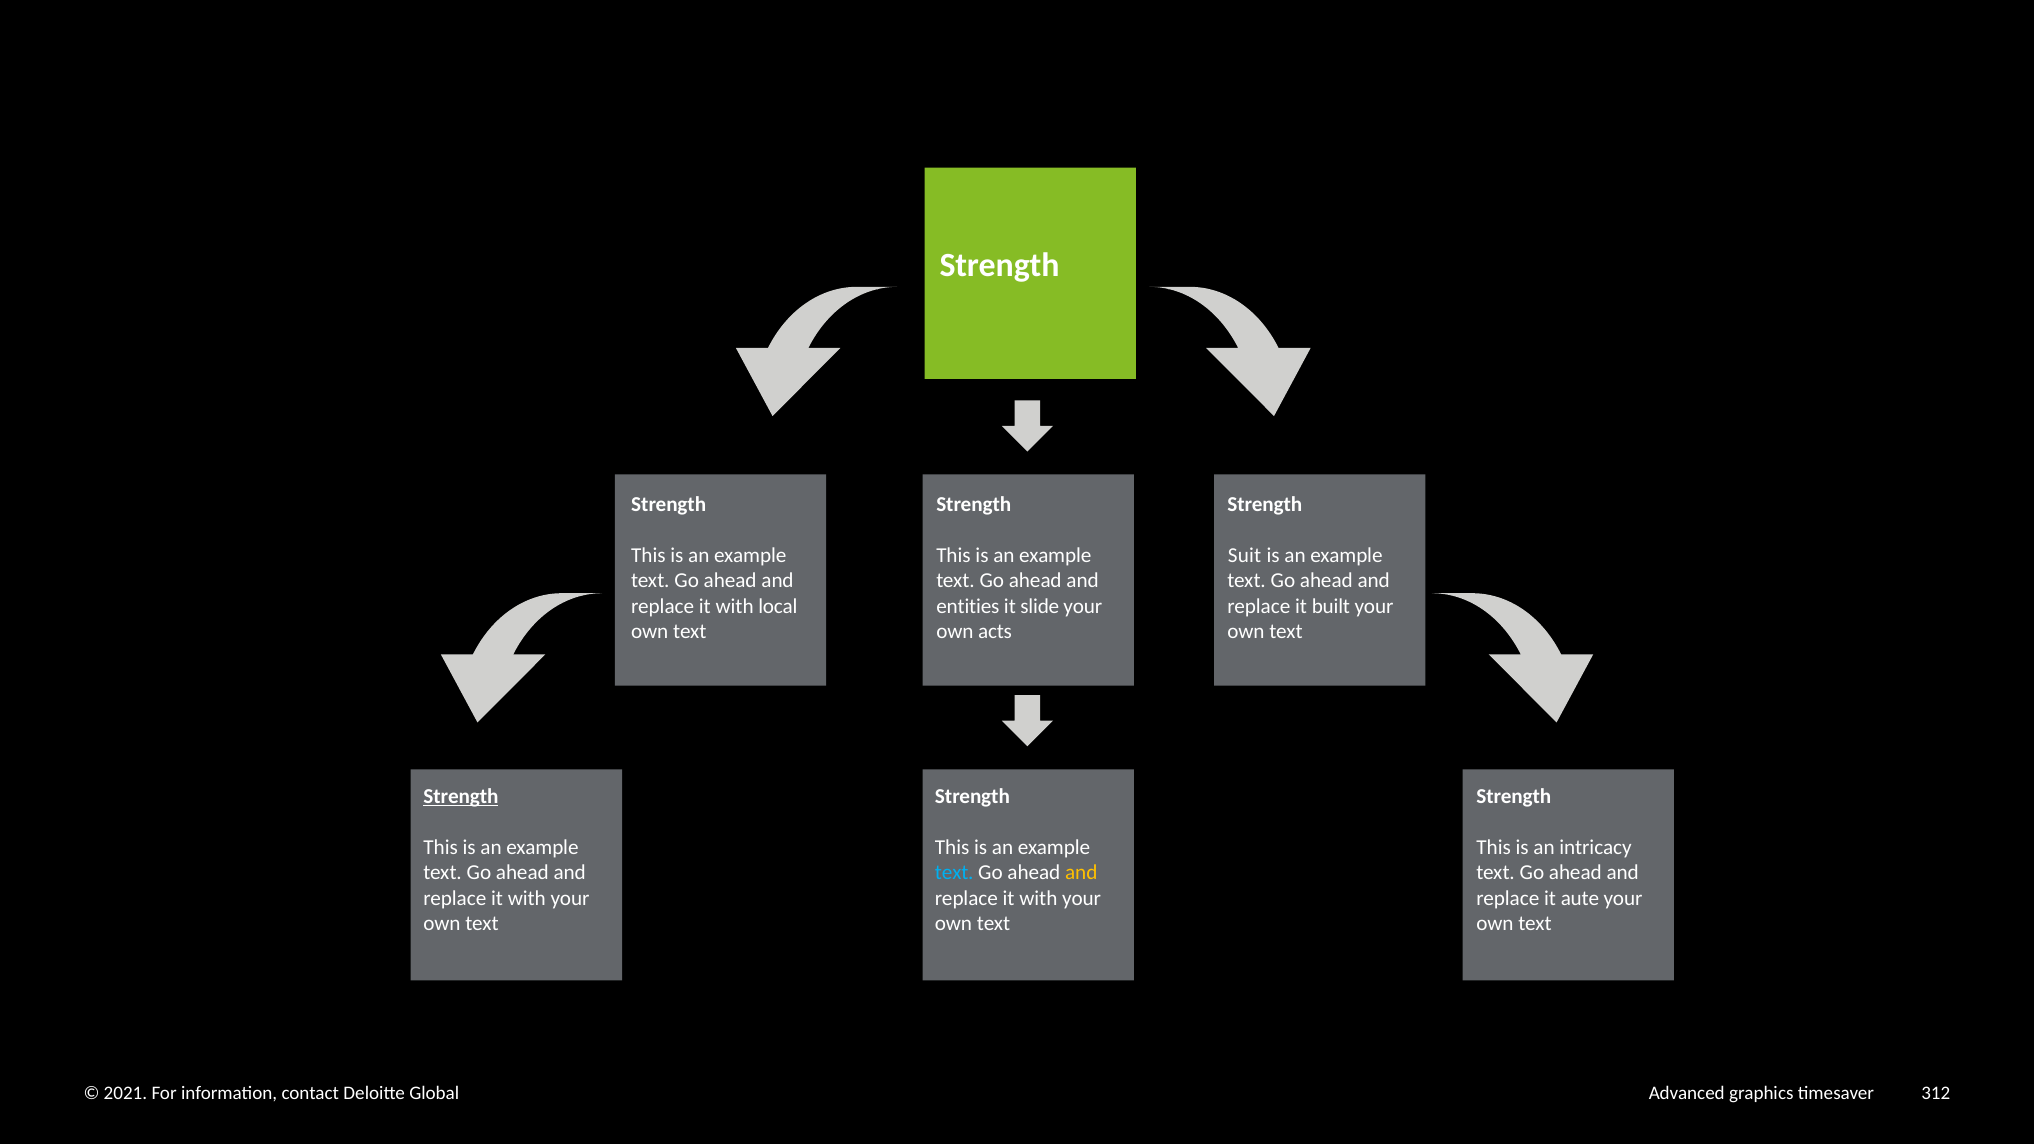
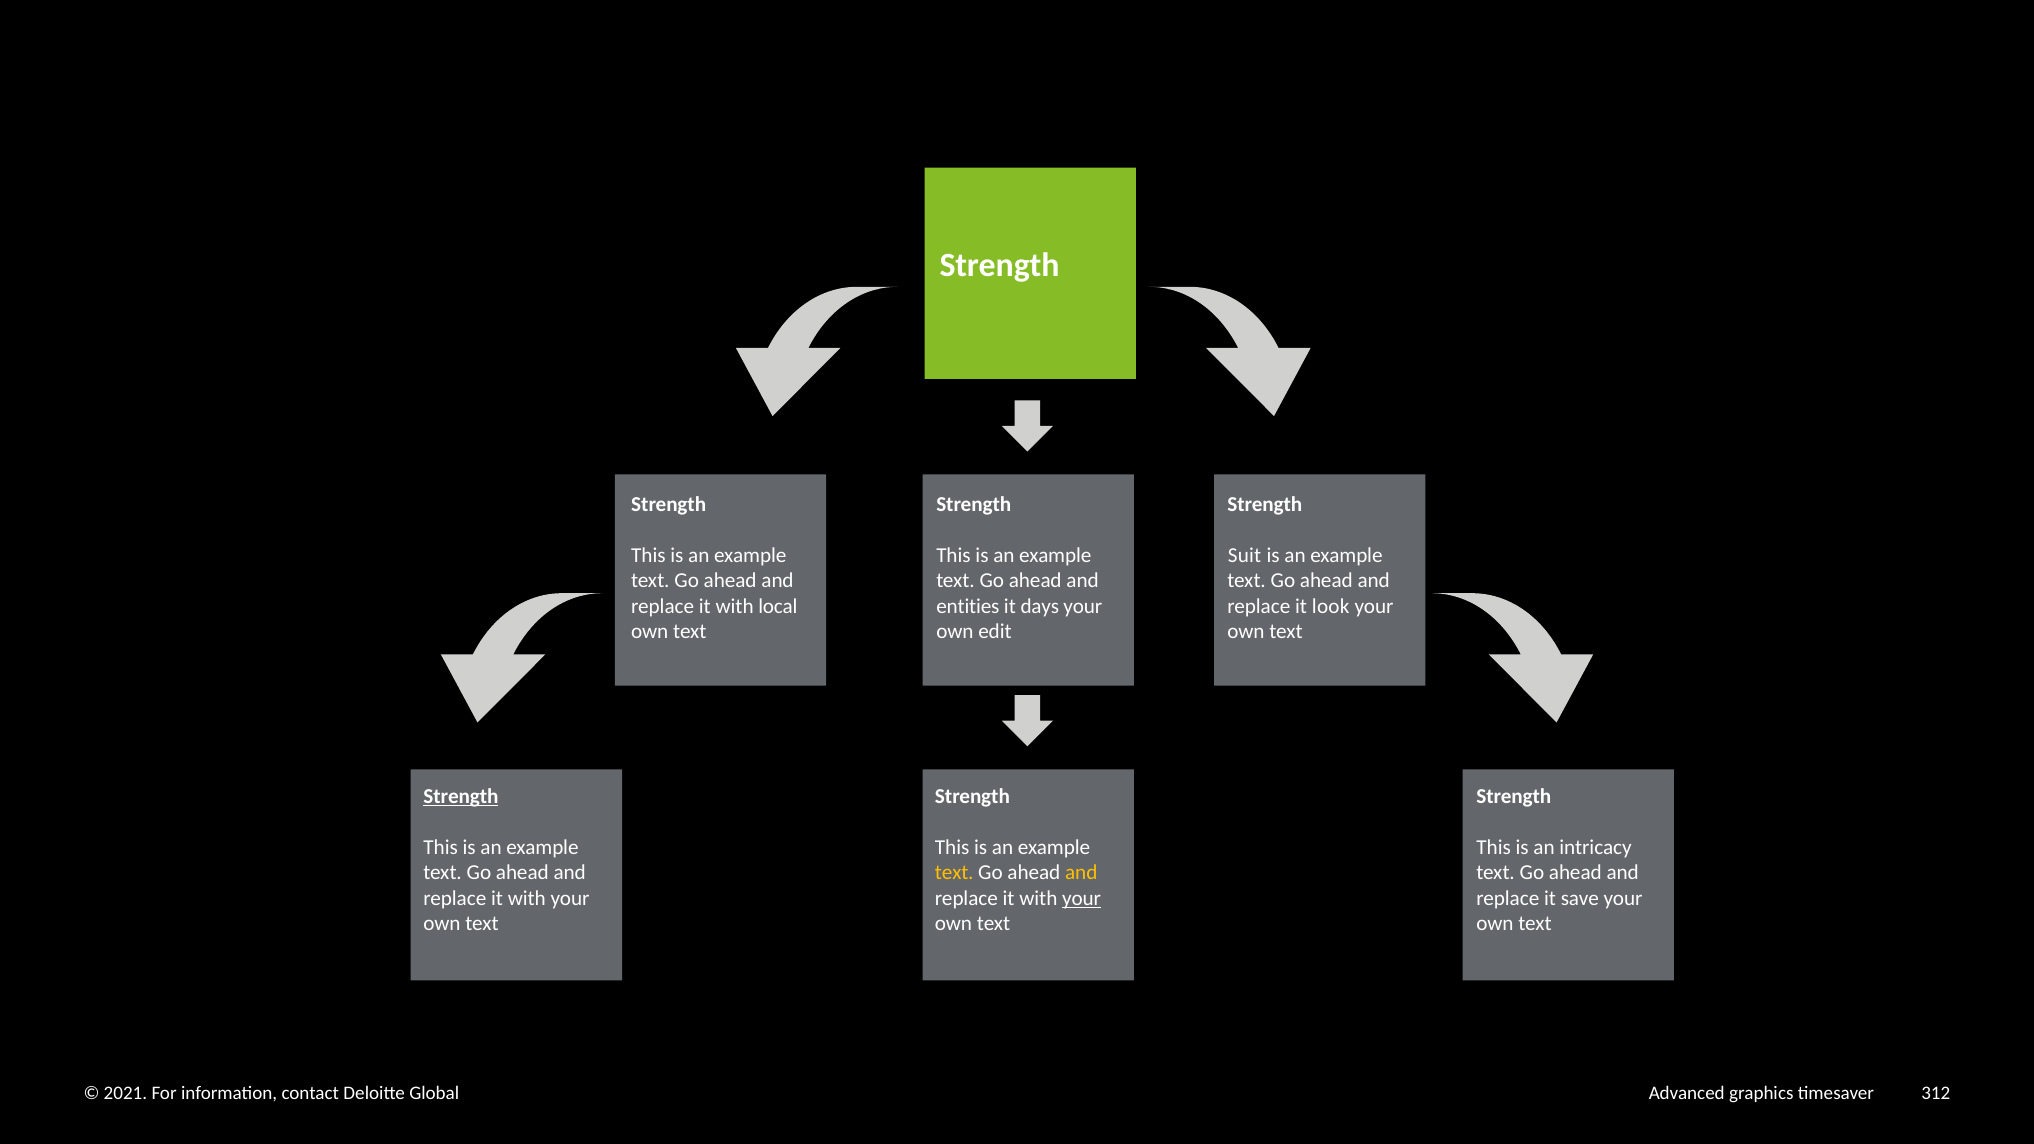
slide: slide -> days
built: built -> look
acts: acts -> edit
text at (954, 873) colour: light blue -> yellow
your at (1082, 898) underline: none -> present
aute: aute -> save
